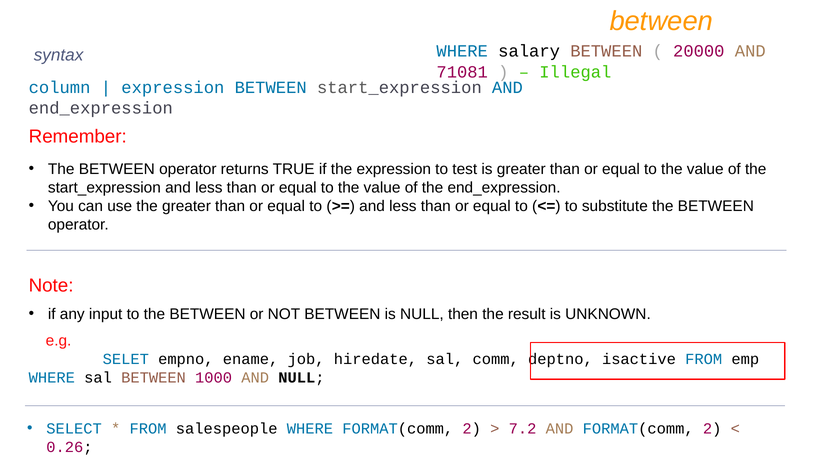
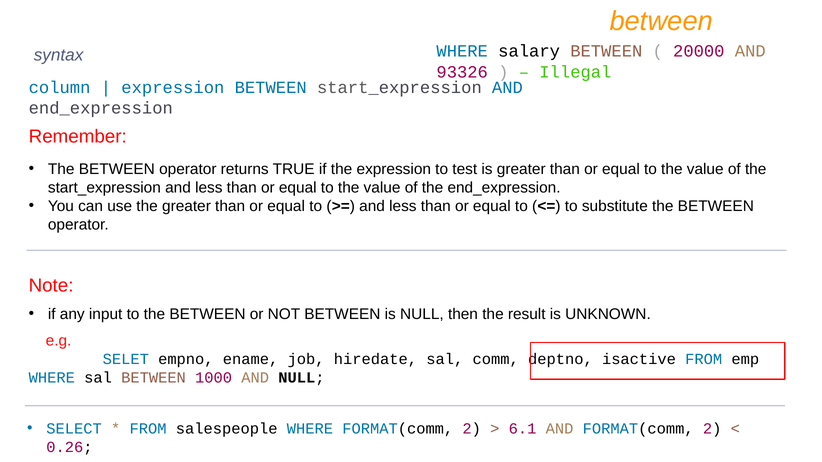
71081: 71081 -> 93326
7.2: 7.2 -> 6.1
